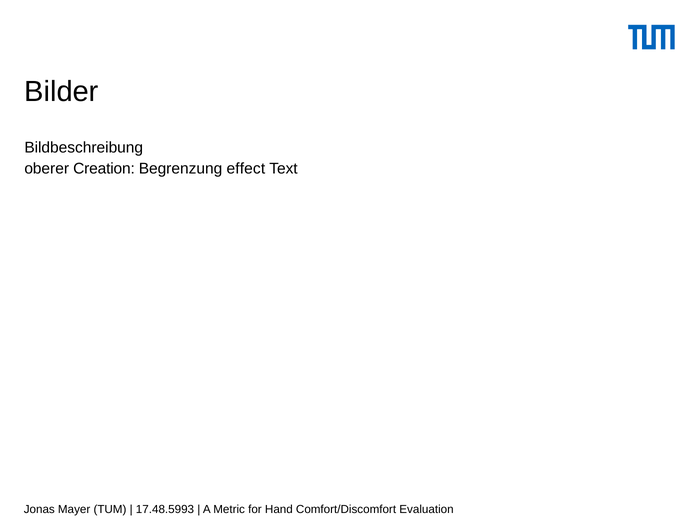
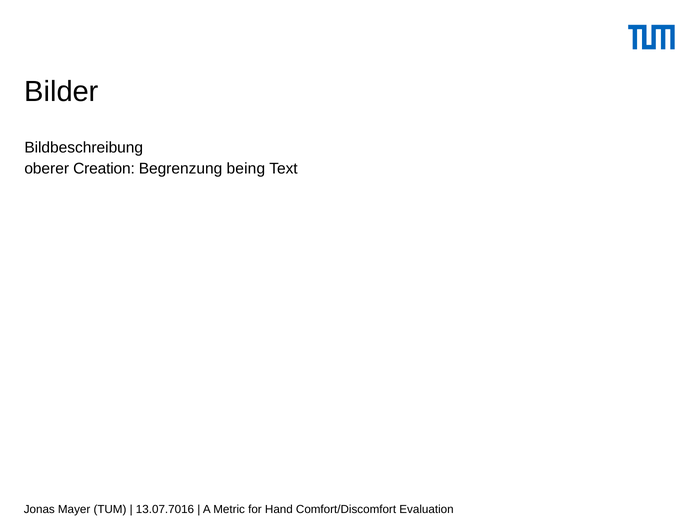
effect: effect -> being
17.48.5993: 17.48.5993 -> 13.07.7016
